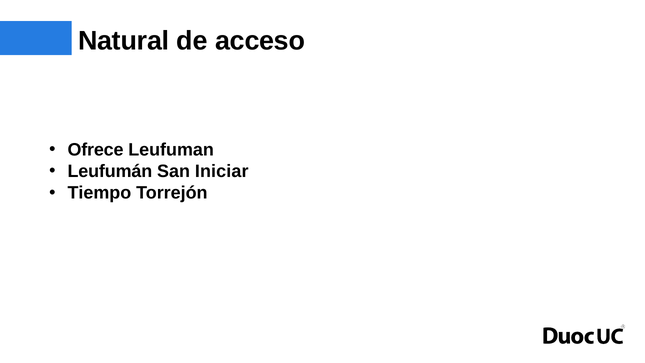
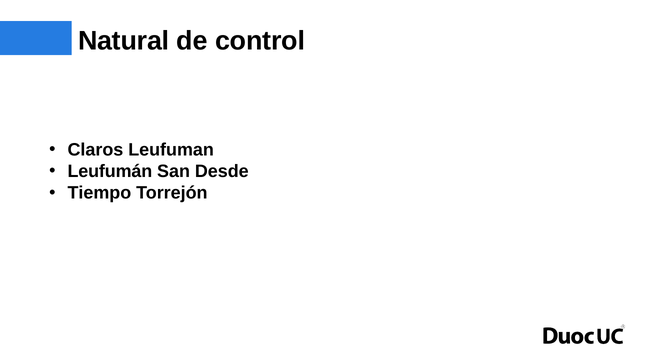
acceso: acceso -> control
Ofrece: Ofrece -> Claros
Iniciar: Iniciar -> Desde
